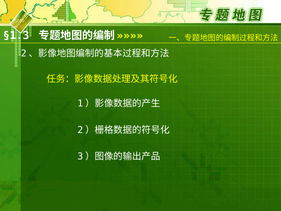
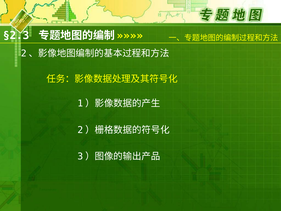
§1.3: §1.3 -> §2.3
